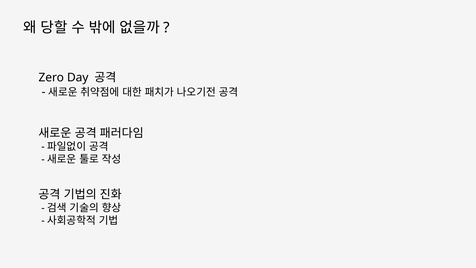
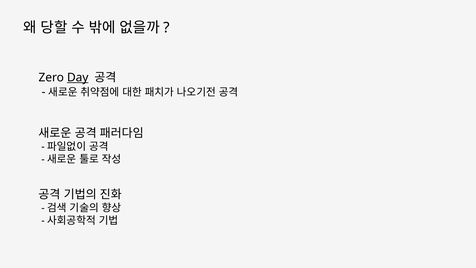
Day underline: none -> present
